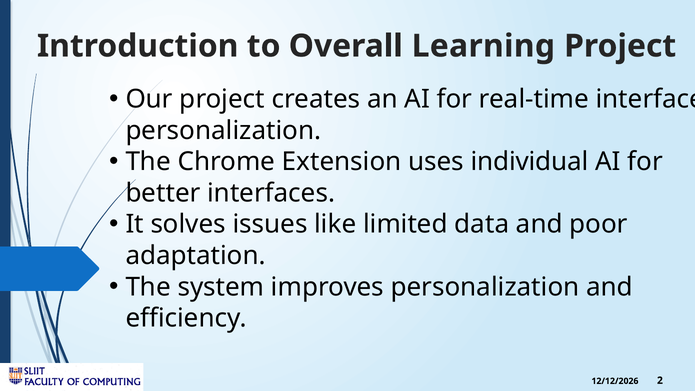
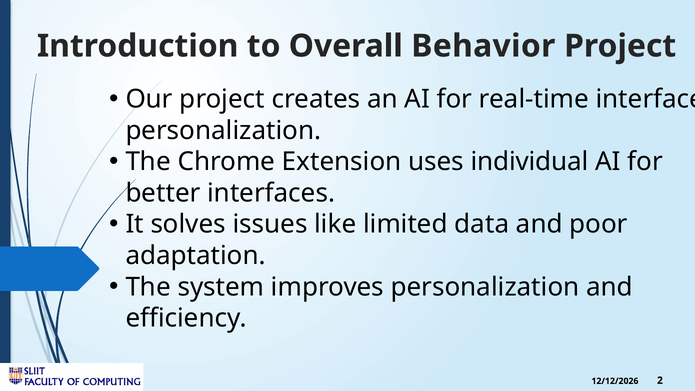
Learning: Learning -> Behavior
